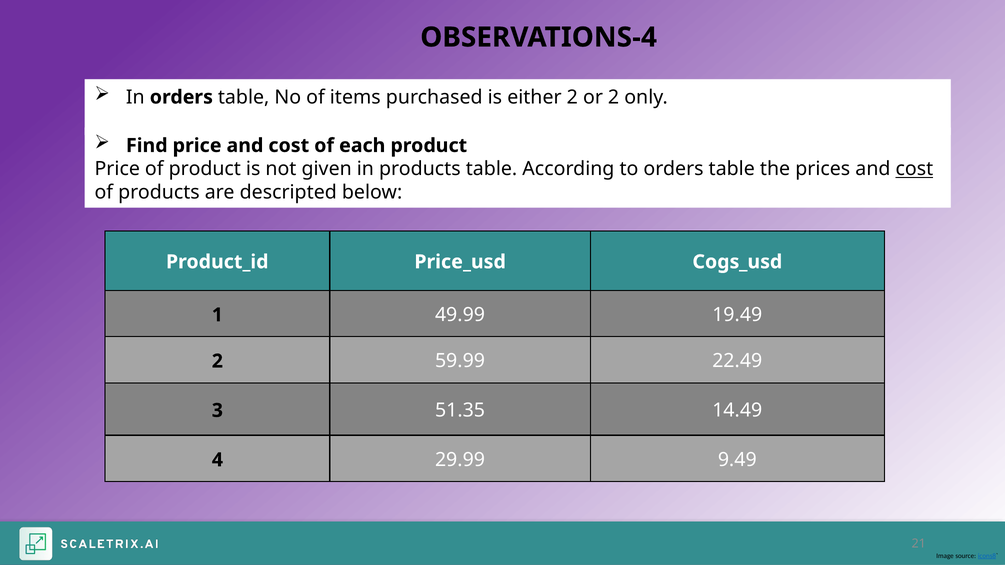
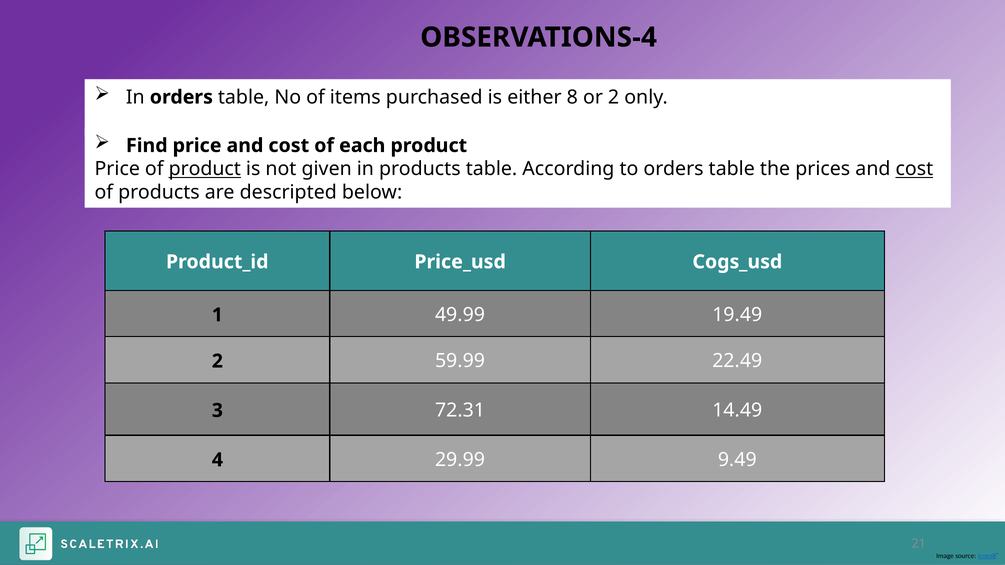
either 2: 2 -> 8
product at (205, 169) underline: none -> present
51.35: 51.35 -> 72.31
